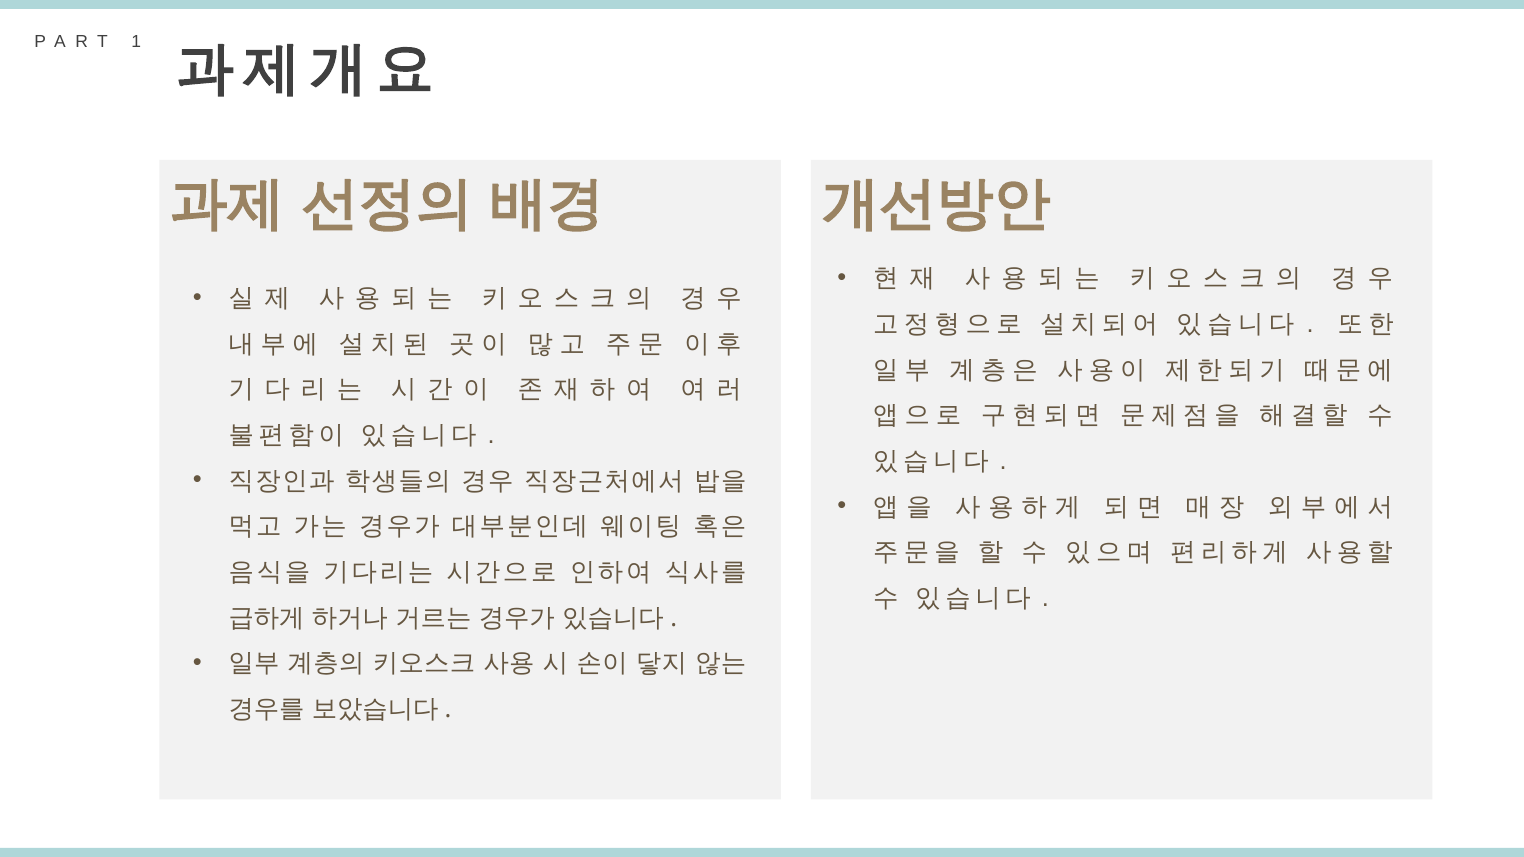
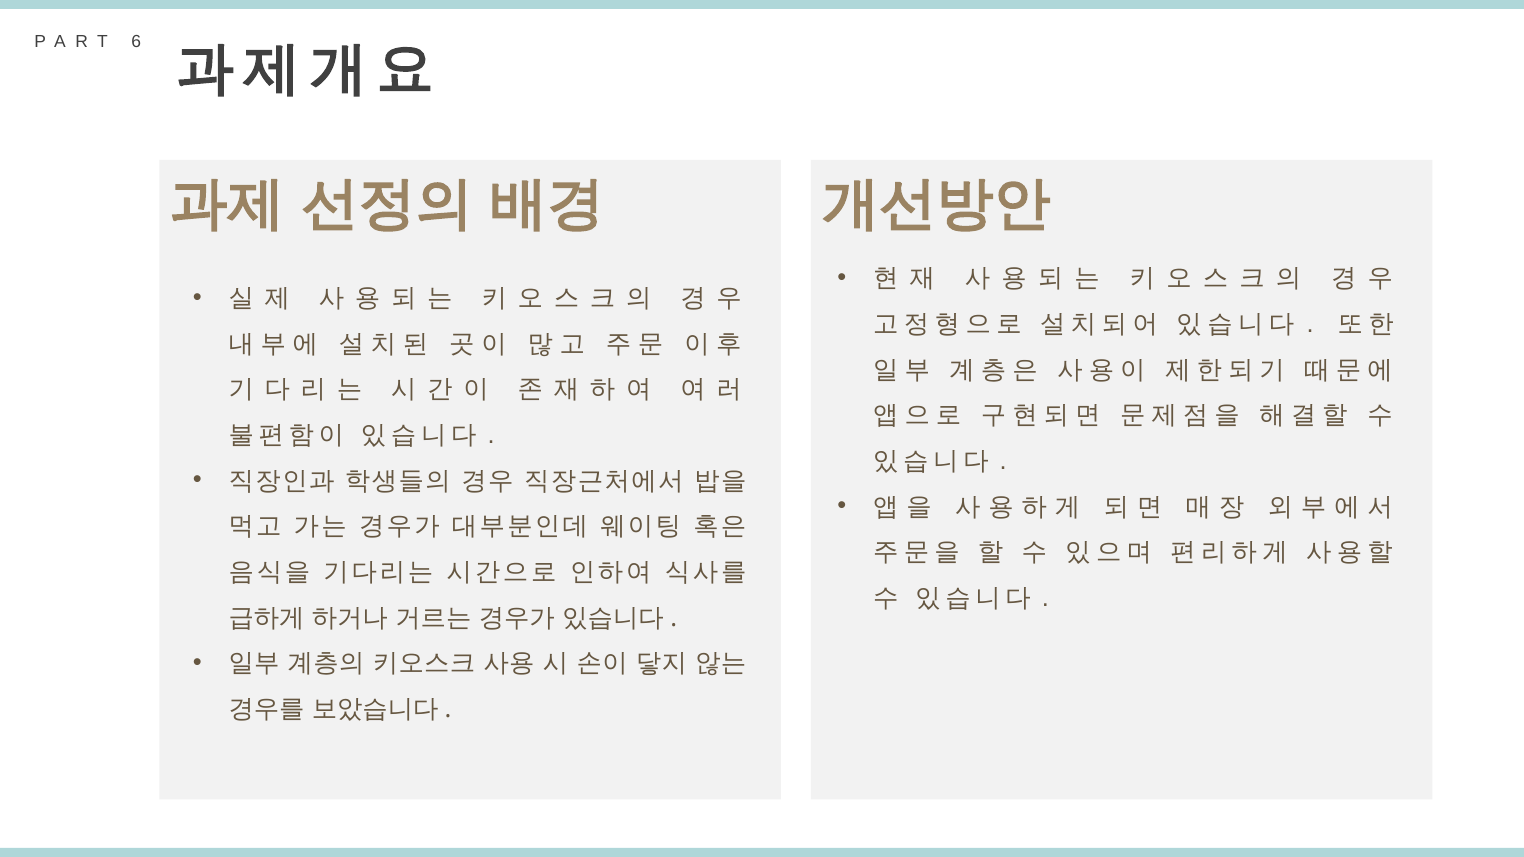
1: 1 -> 6
